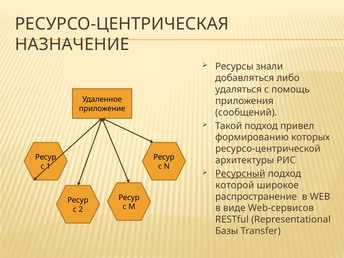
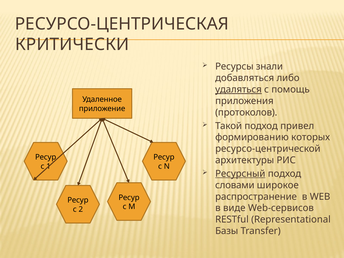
НАЗНАЧЕНИЕ: НАЗНАЧЕНИЕ -> КРИТИЧЕСКИ
удаляться underline: none -> present
сообщений: сообщений -> протоколов
которой: которой -> словами
